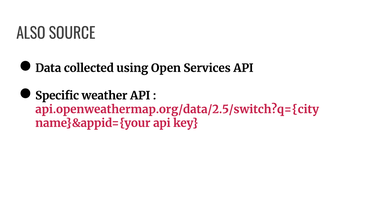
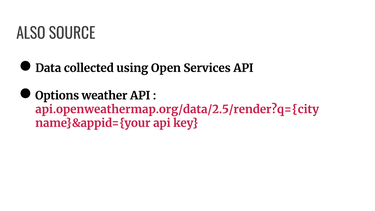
Specific: Specific -> Options
api.openweathermap.org/data/2.5/switch?q={city: api.openweathermap.org/data/2.5/switch?q={city -> api.openweathermap.org/data/2.5/render?q={city
